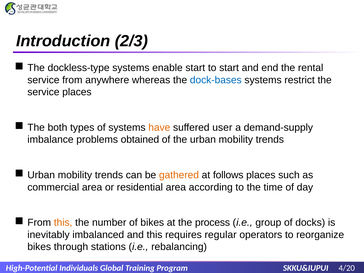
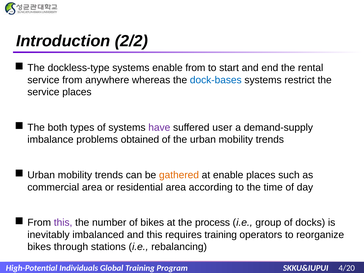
2/3: 2/3 -> 2/2
enable start: start -> from
have colour: orange -> purple
at follows: follows -> enable
this at (63, 223) colour: orange -> purple
requires regular: regular -> training
